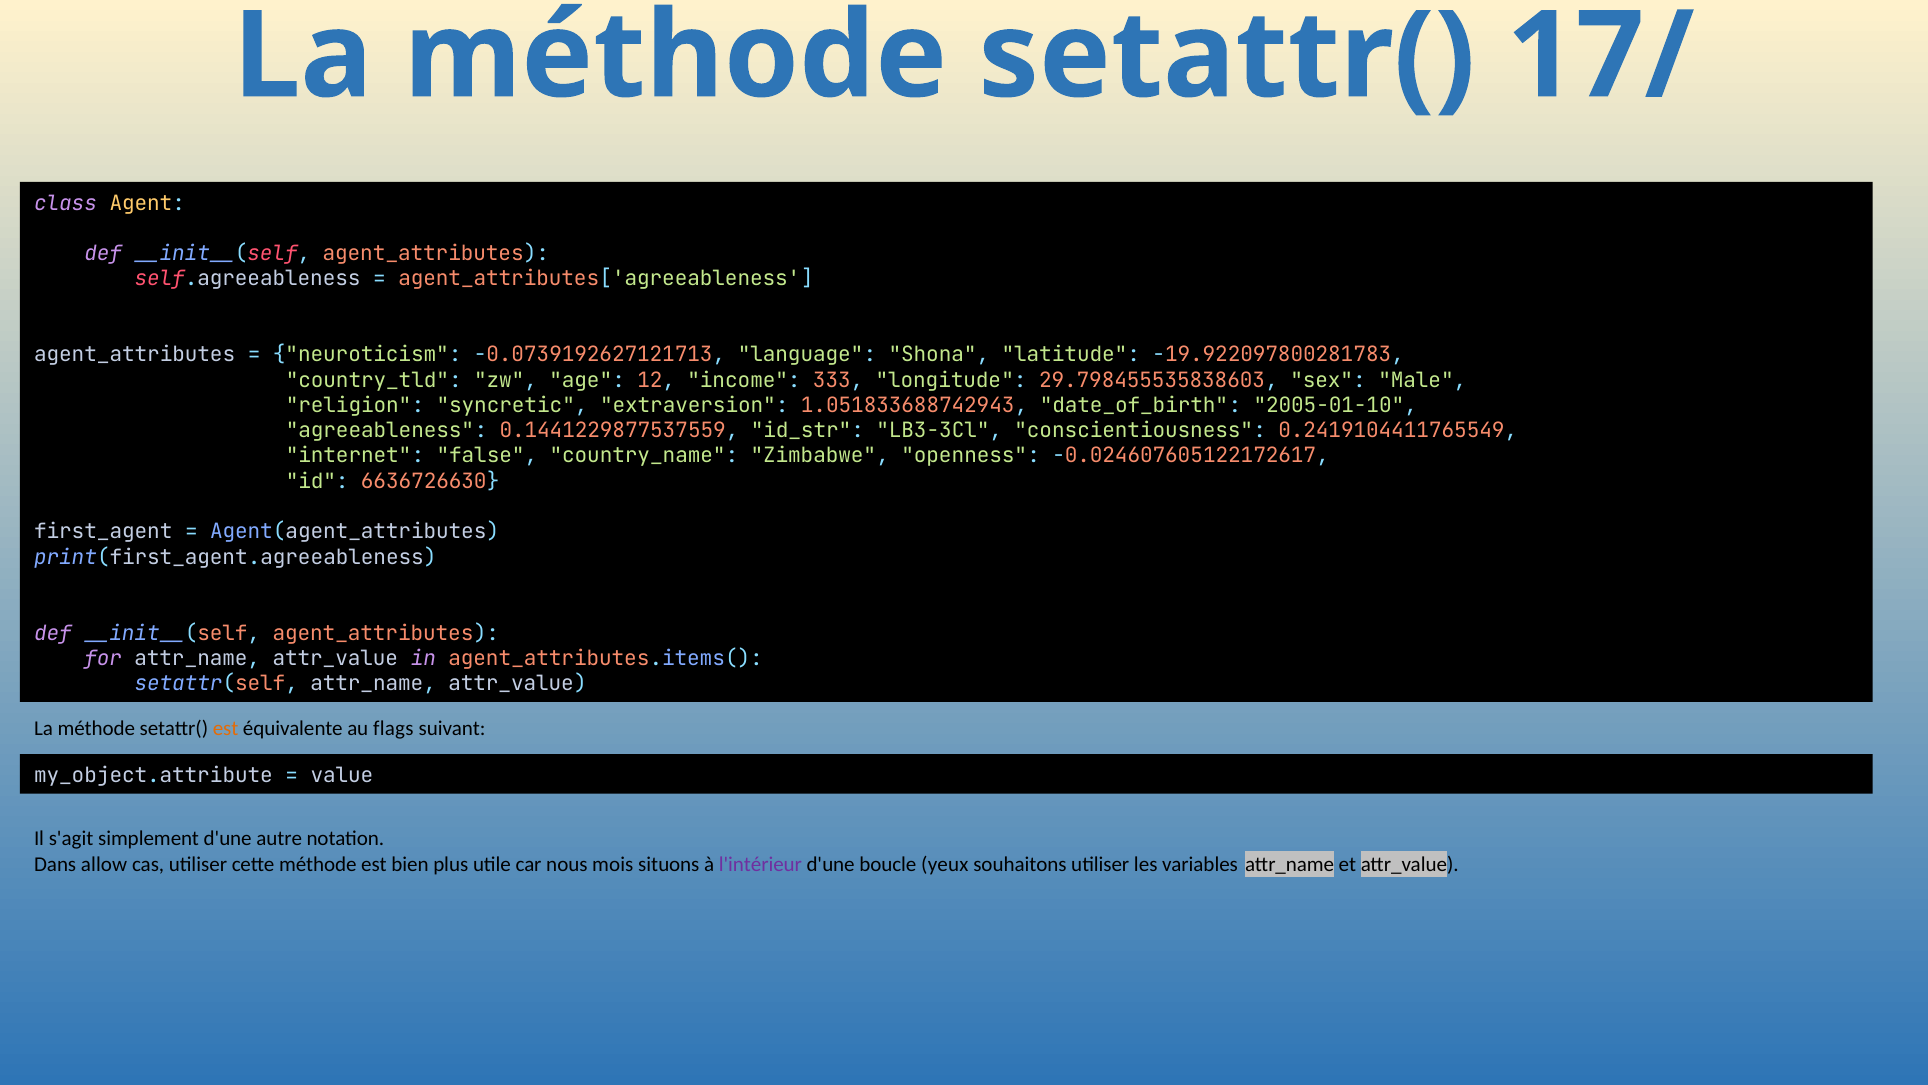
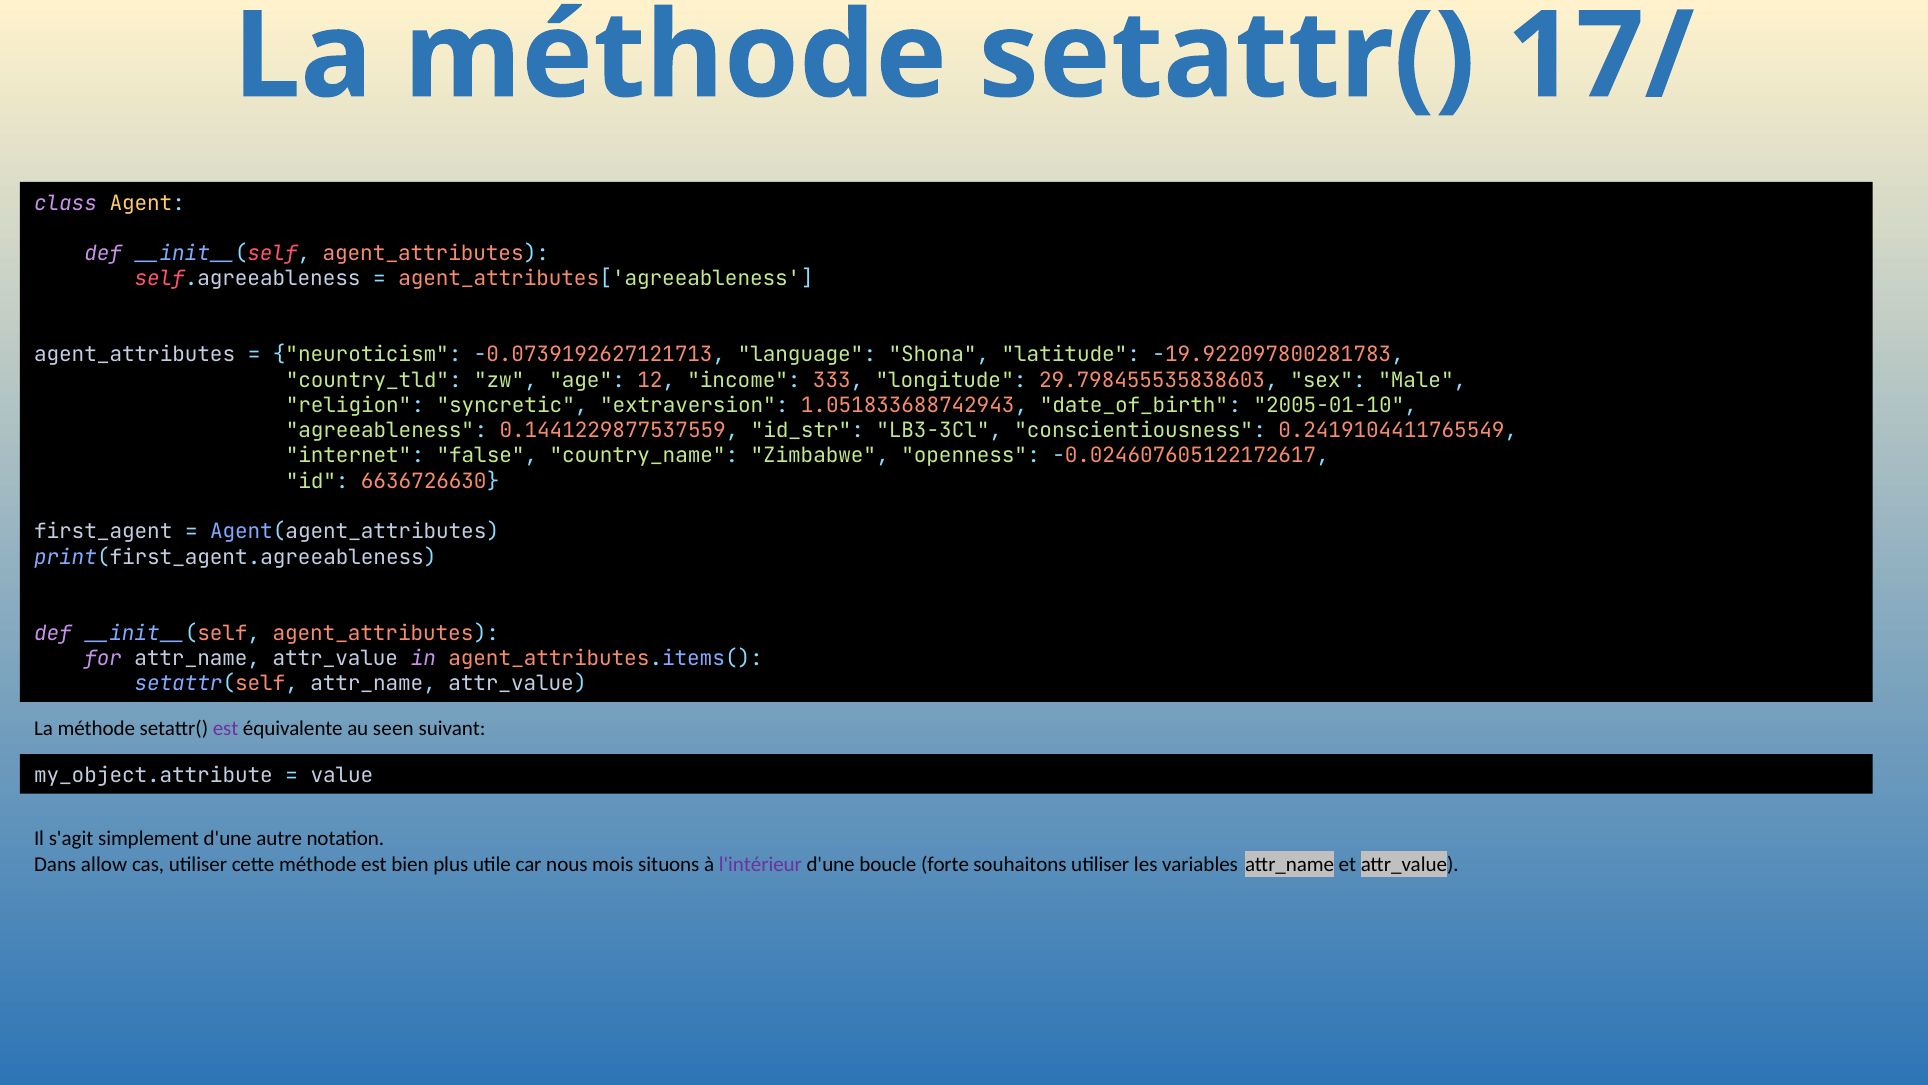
est at (226, 729) colour: orange -> purple
flags: flags -> seen
yeux: yeux -> forte
